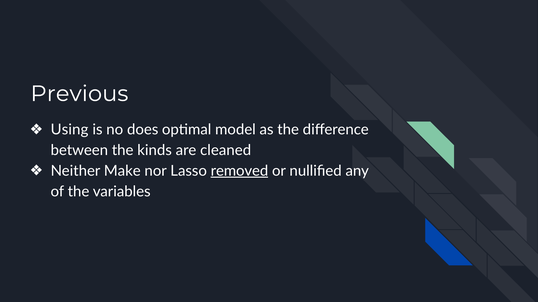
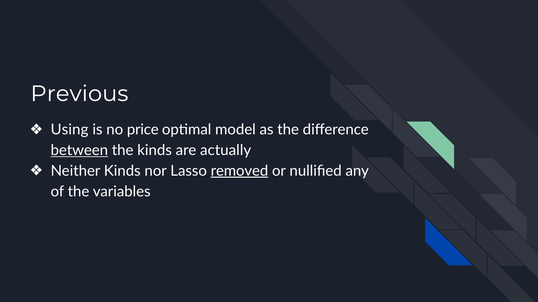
does: does -> price
between underline: none -> present
cleaned: cleaned -> actually
Neither Make: Make -> Kinds
